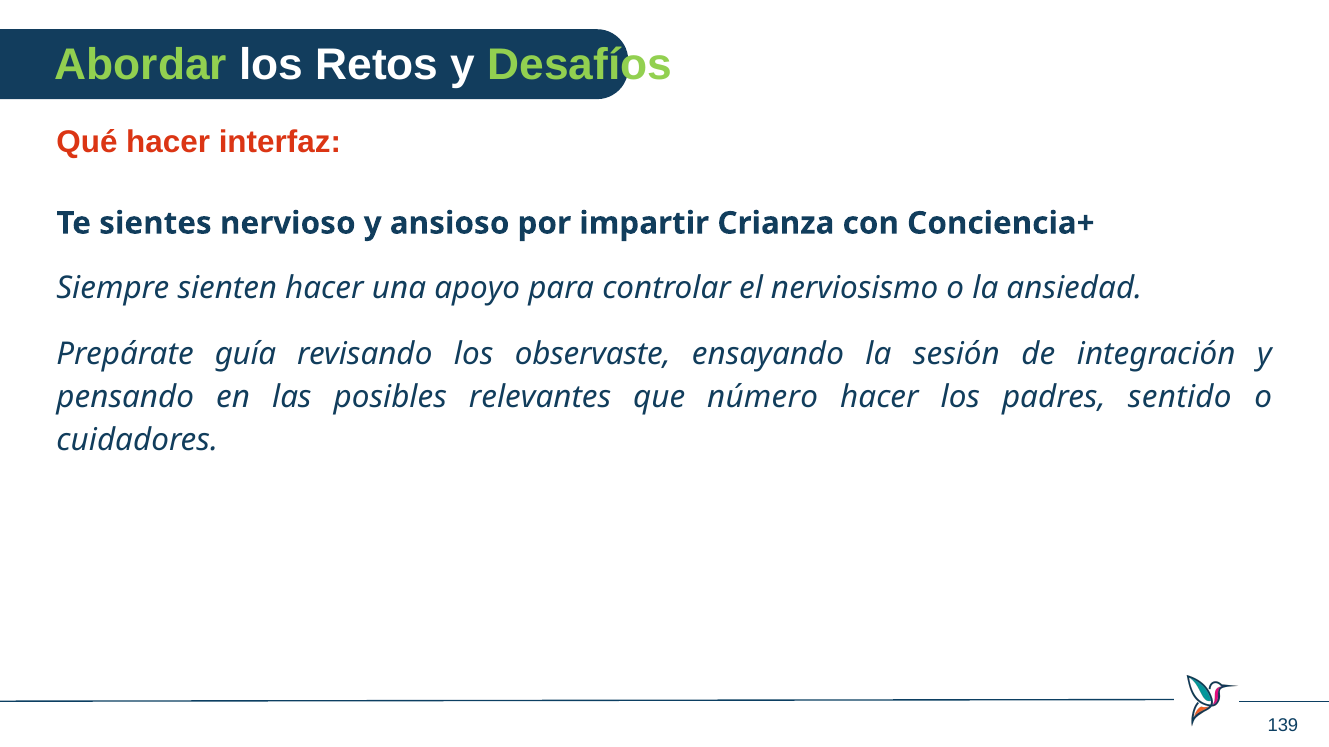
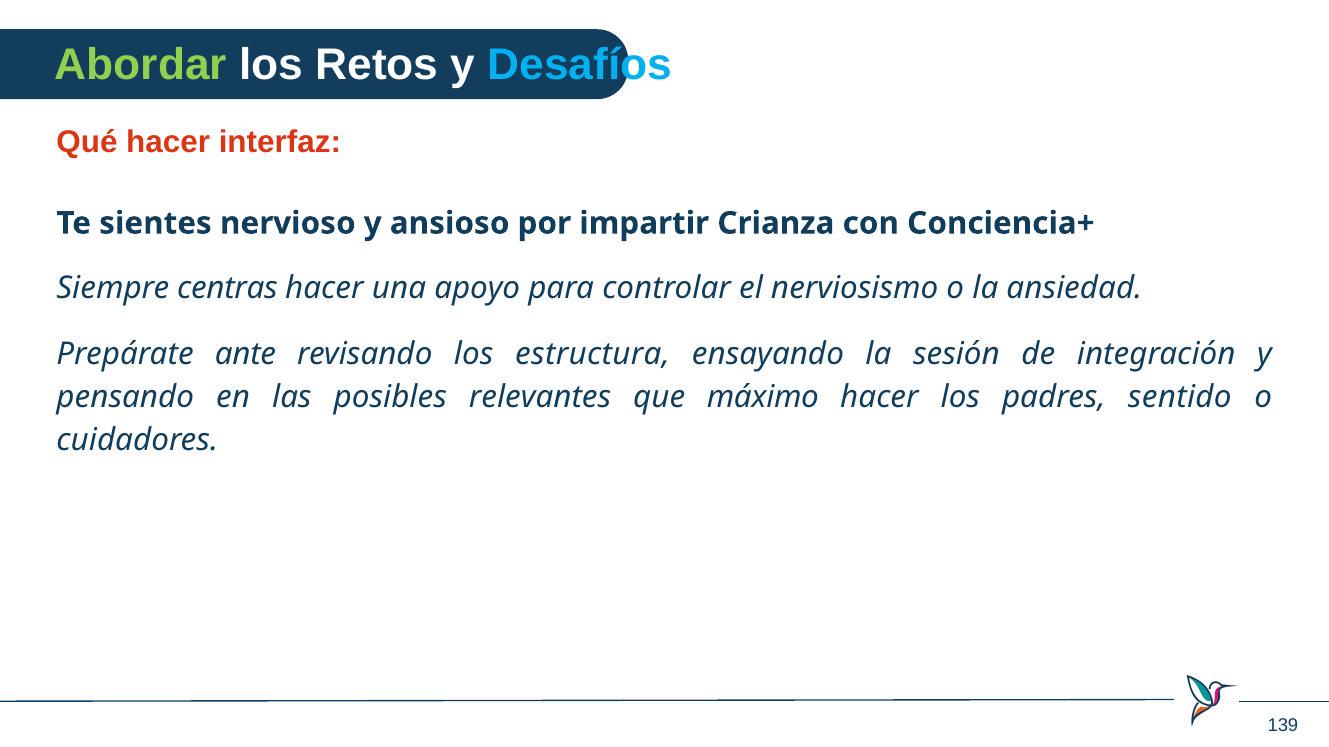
Desafíos colour: light green -> light blue
sienten: sienten -> centras
guía: guía -> ante
observaste: observaste -> estructura
número: número -> máximo
